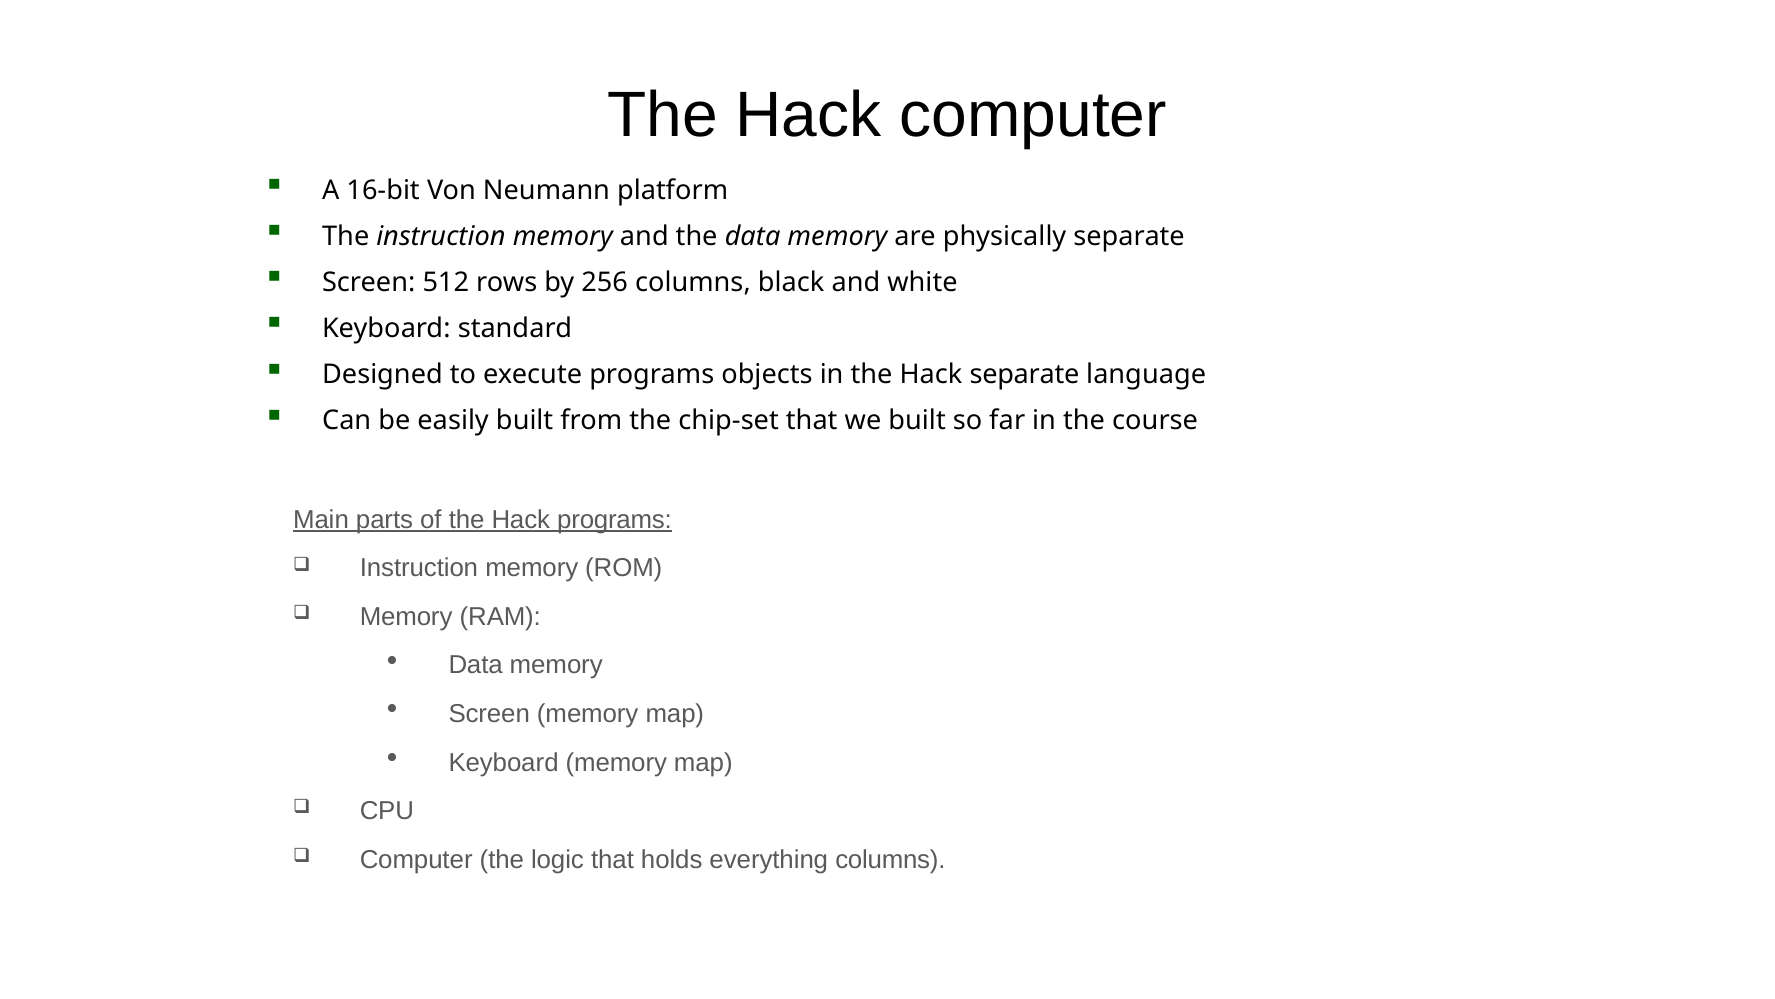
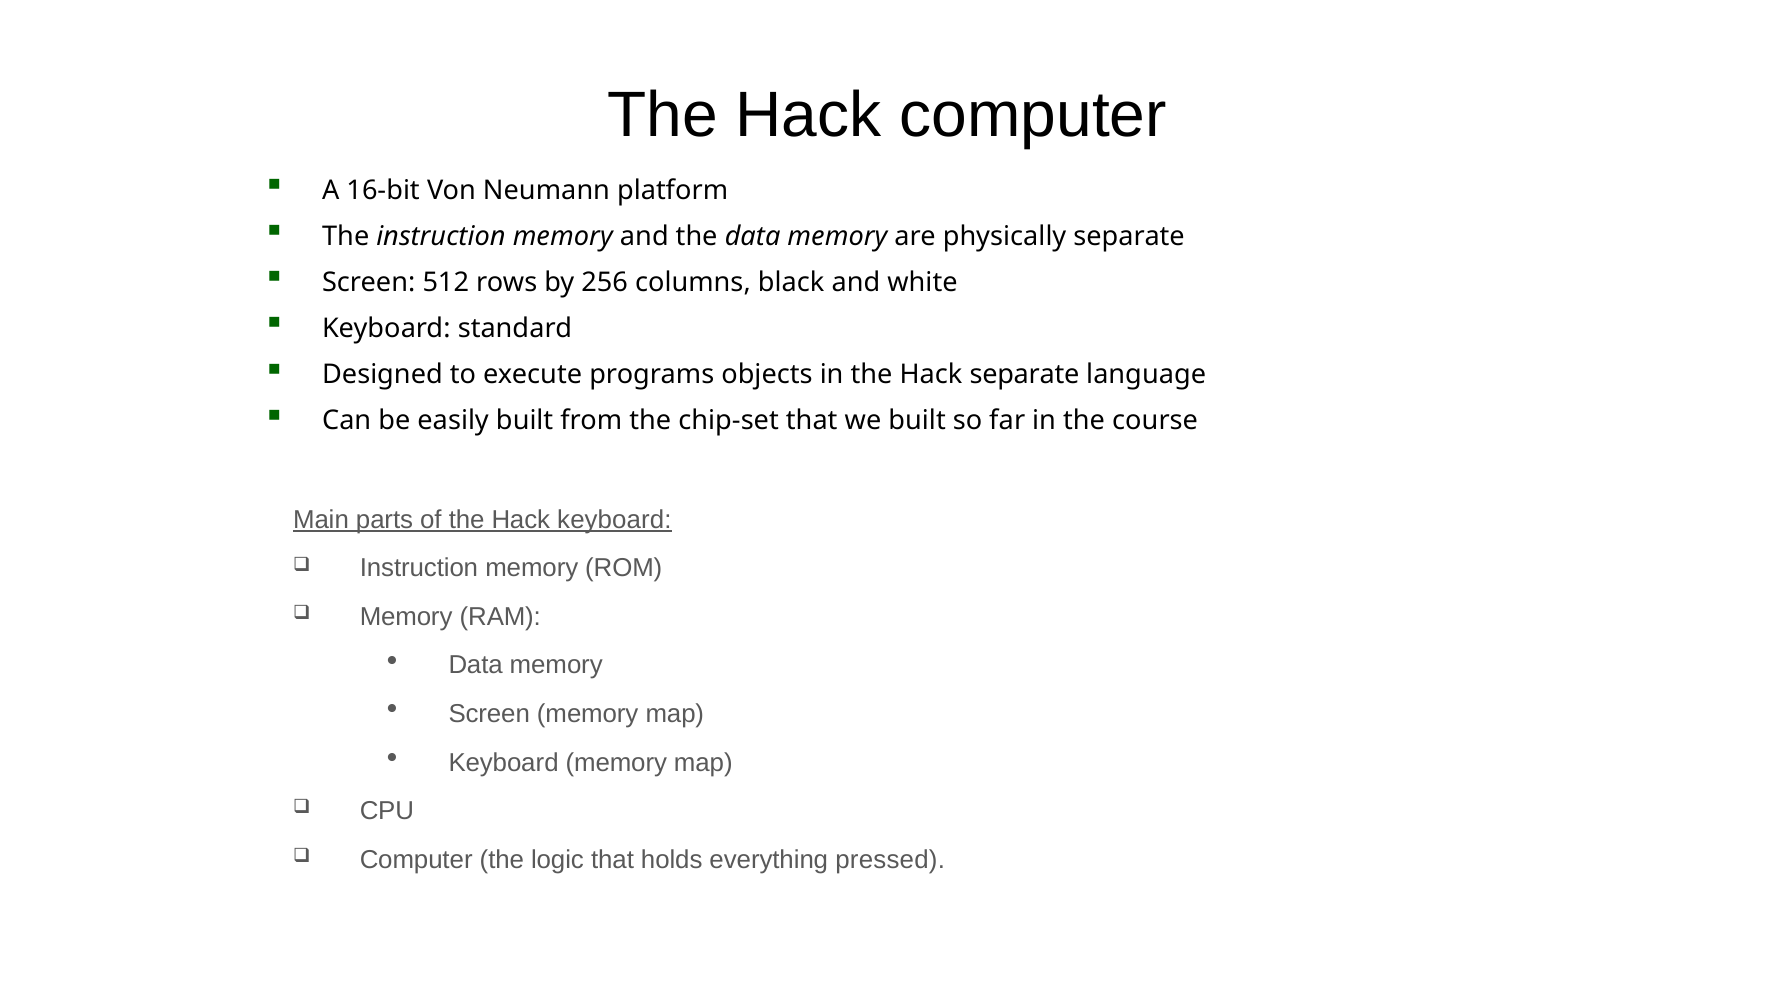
Hack programs: programs -> keyboard
everything columns: columns -> pressed
